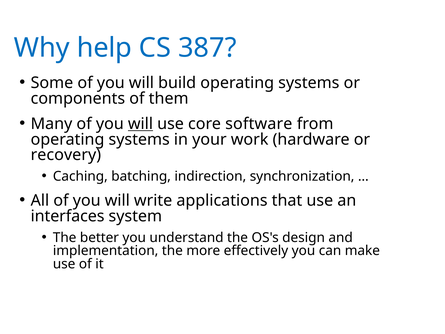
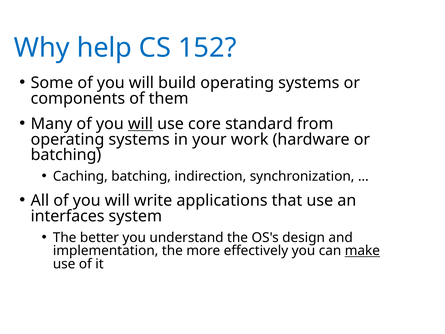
387: 387 -> 152
software: software -> standard
recovery at (66, 155): recovery -> batching
make underline: none -> present
